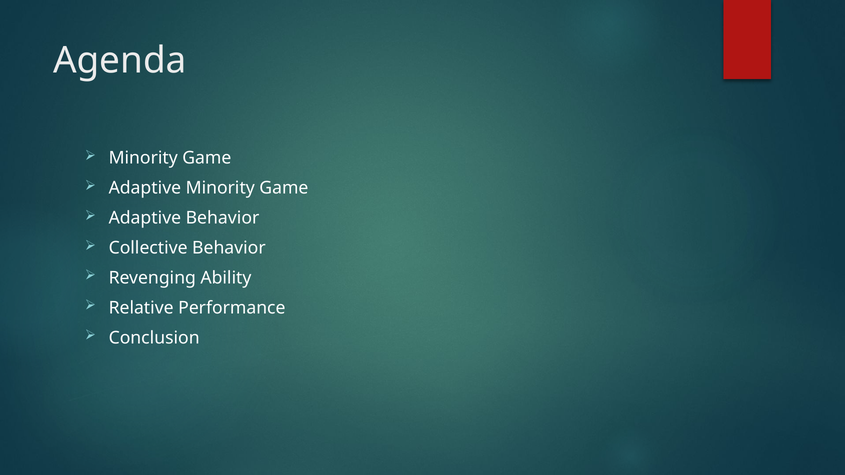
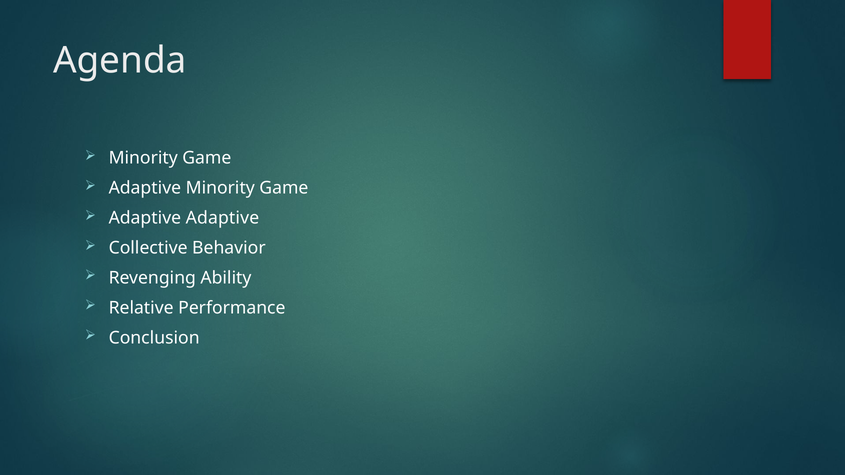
Adaptive Behavior: Behavior -> Adaptive
